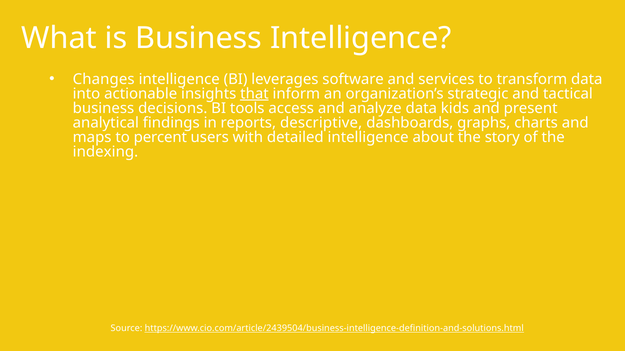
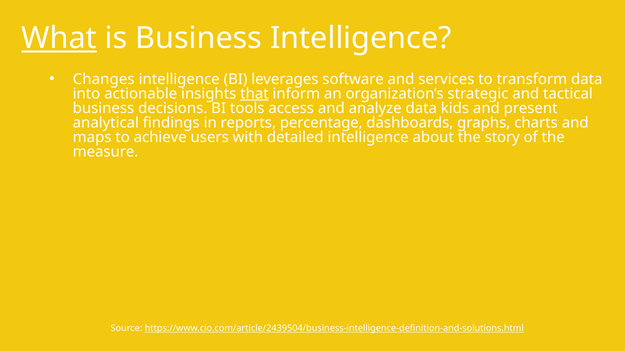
What underline: none -> present
descriptive: descriptive -> percentage
percent: percent -> achieve
indexing: indexing -> measure
